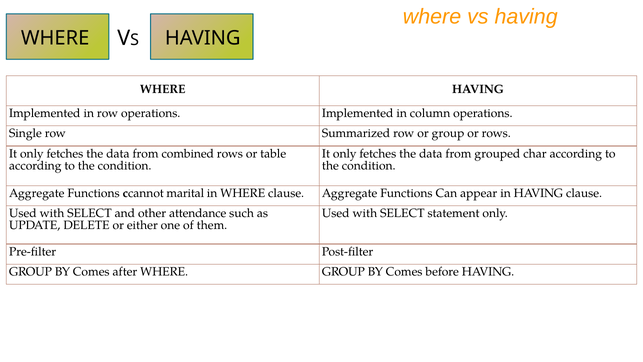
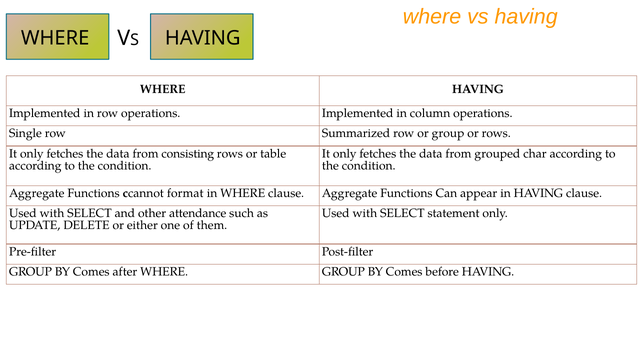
combined: combined -> consisting
marital: marital -> format
